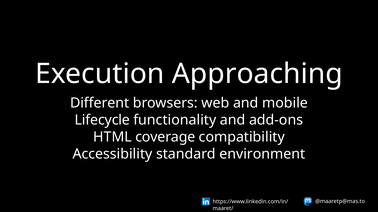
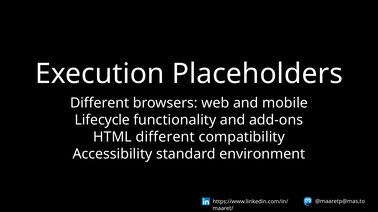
Approaching: Approaching -> Placeholders
HTML coverage: coverage -> different
